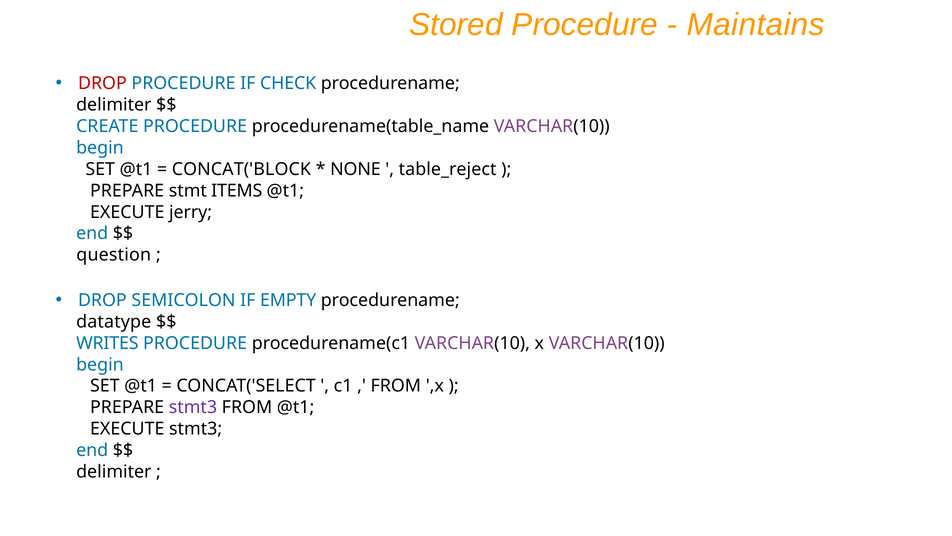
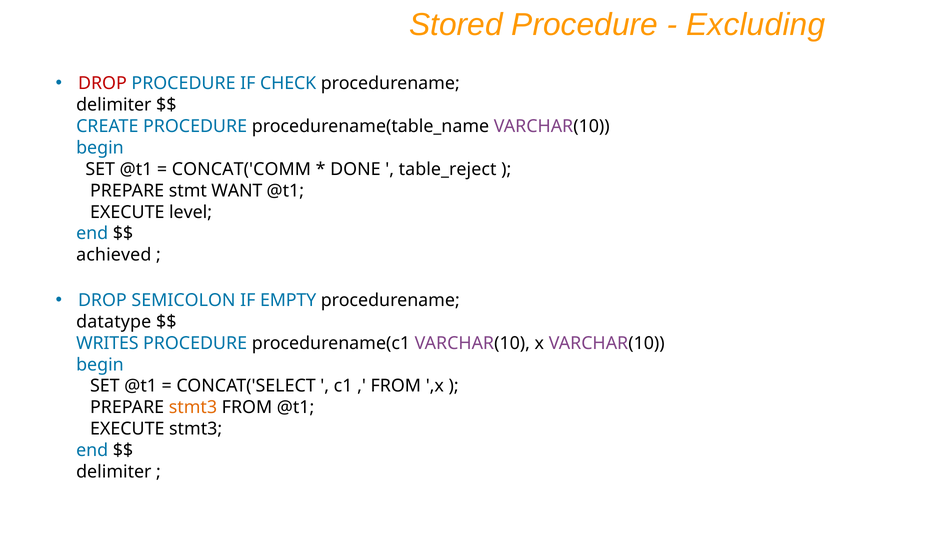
Maintains: Maintains -> Excluding
CONCAT('BLOCK: CONCAT('BLOCK -> CONCAT('COMM
NONE: NONE -> DONE
ITEMS: ITEMS -> WANT
jerry: jerry -> level
question: question -> achieved
stmt3 at (193, 407) colour: purple -> orange
